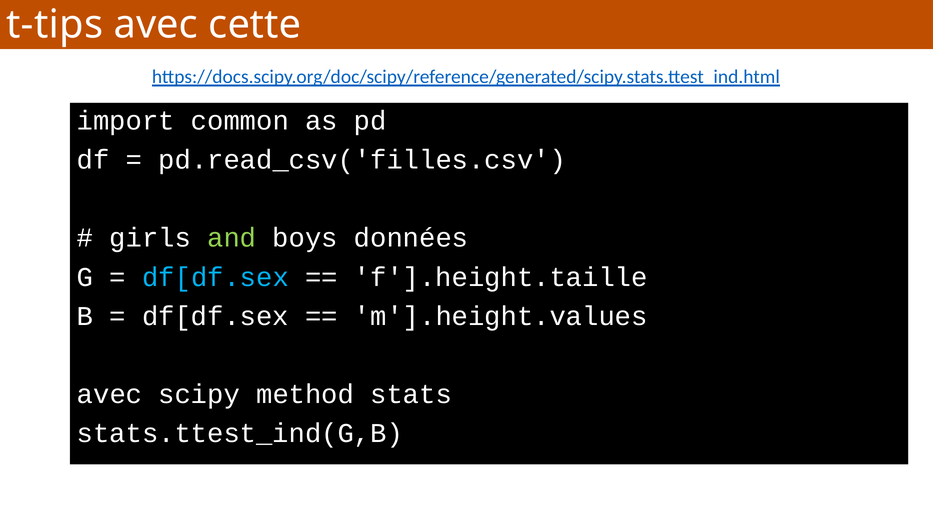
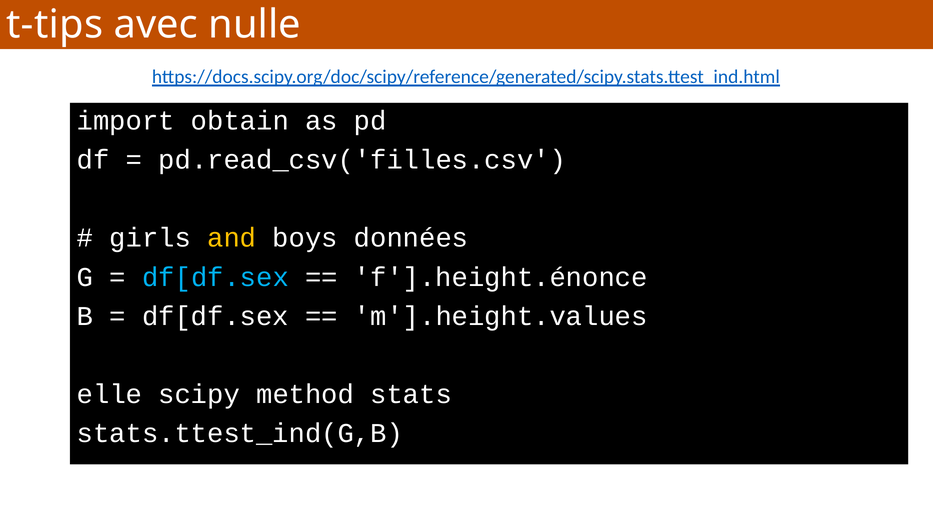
cette: cette -> nulle
common: common -> obtain
and colour: light green -> yellow
f'].height.taille: f'].height.taille -> f'].height.énonce
avec at (110, 394): avec -> elle
